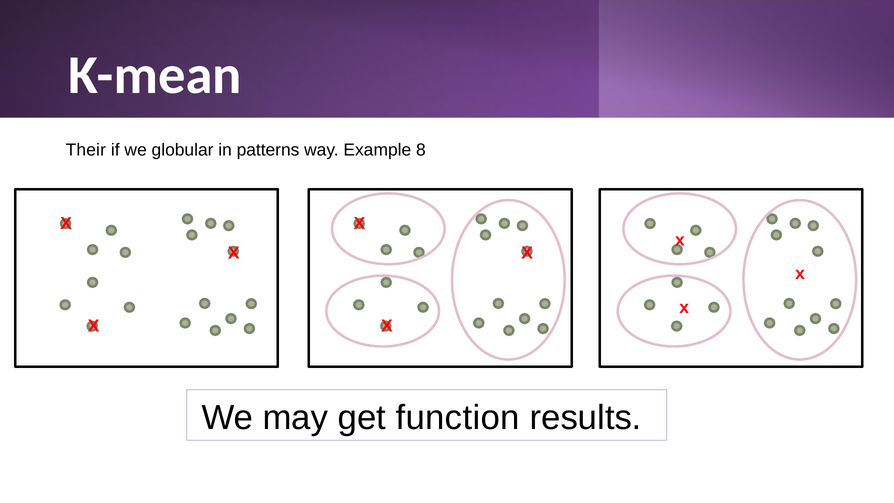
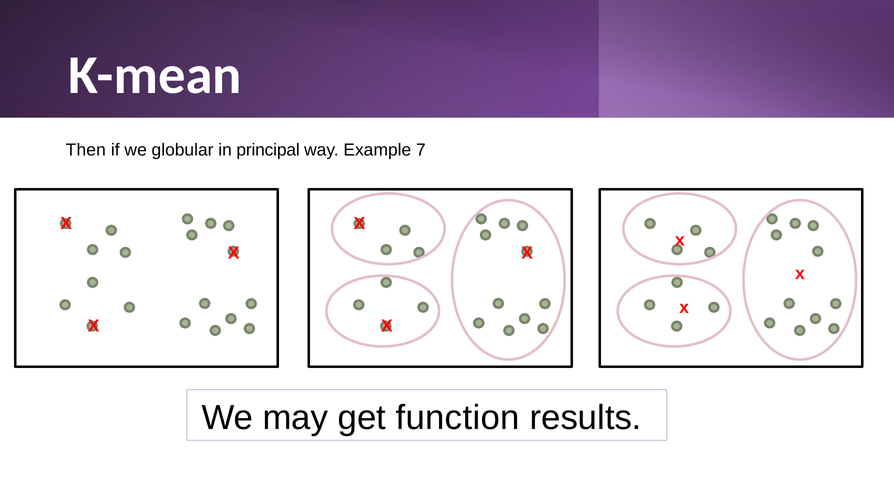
Their: Their -> Then
patterns: patterns -> principal
8: 8 -> 7
